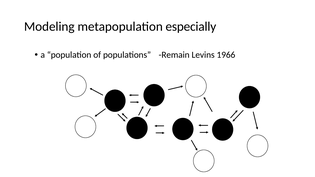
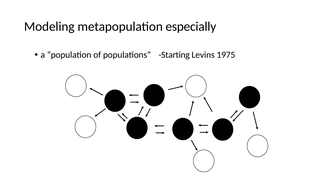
Remain: Remain -> Starting
1966: 1966 -> 1975
